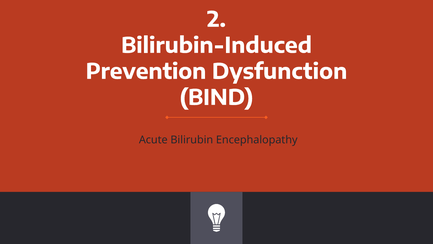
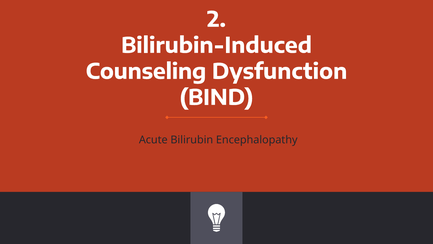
Prevention: Prevention -> Counseling
